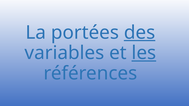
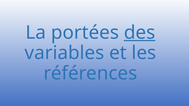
les underline: present -> none
